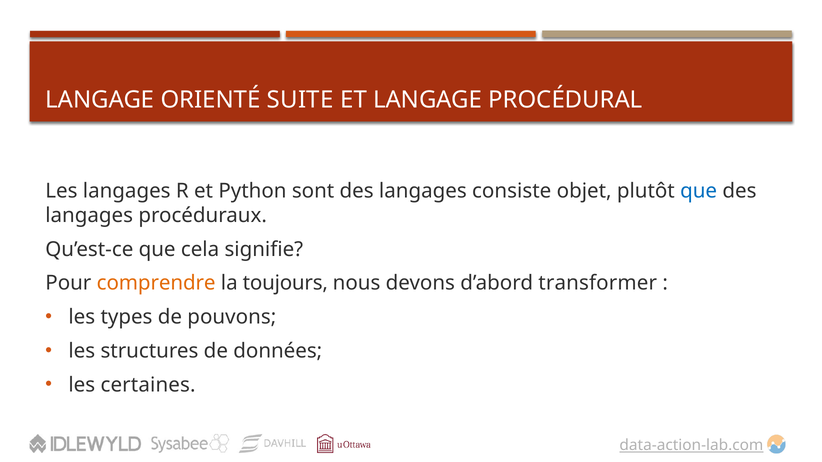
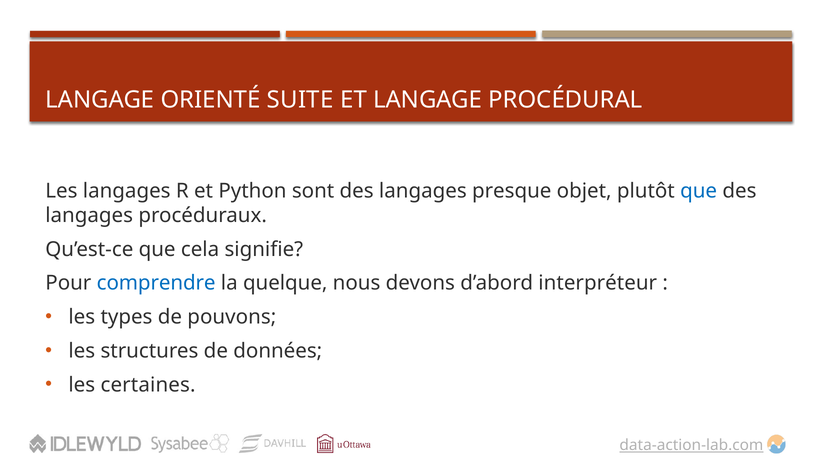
consiste: consiste -> presque
comprendre colour: orange -> blue
toujours: toujours -> quelque
transformer: transformer -> interpréteur
